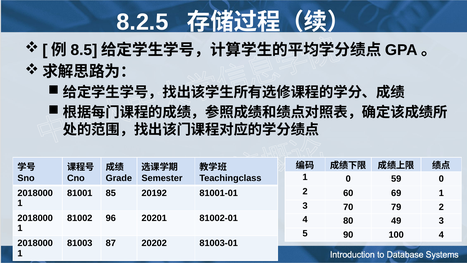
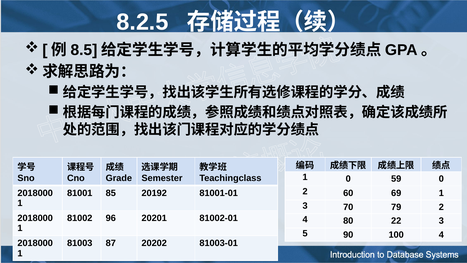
49: 49 -> 22
